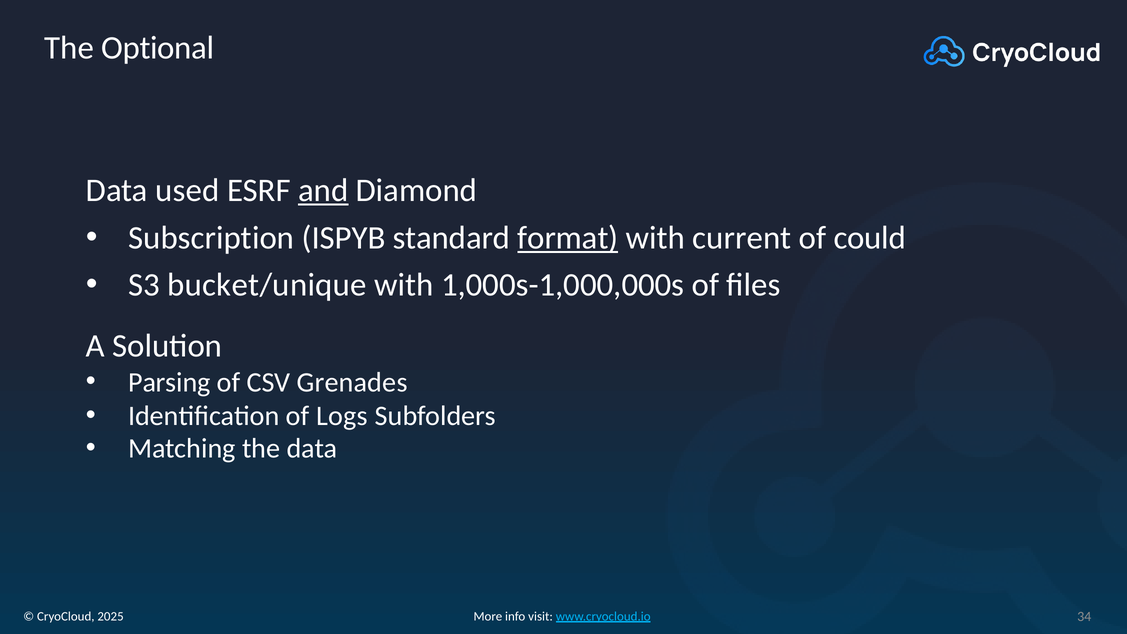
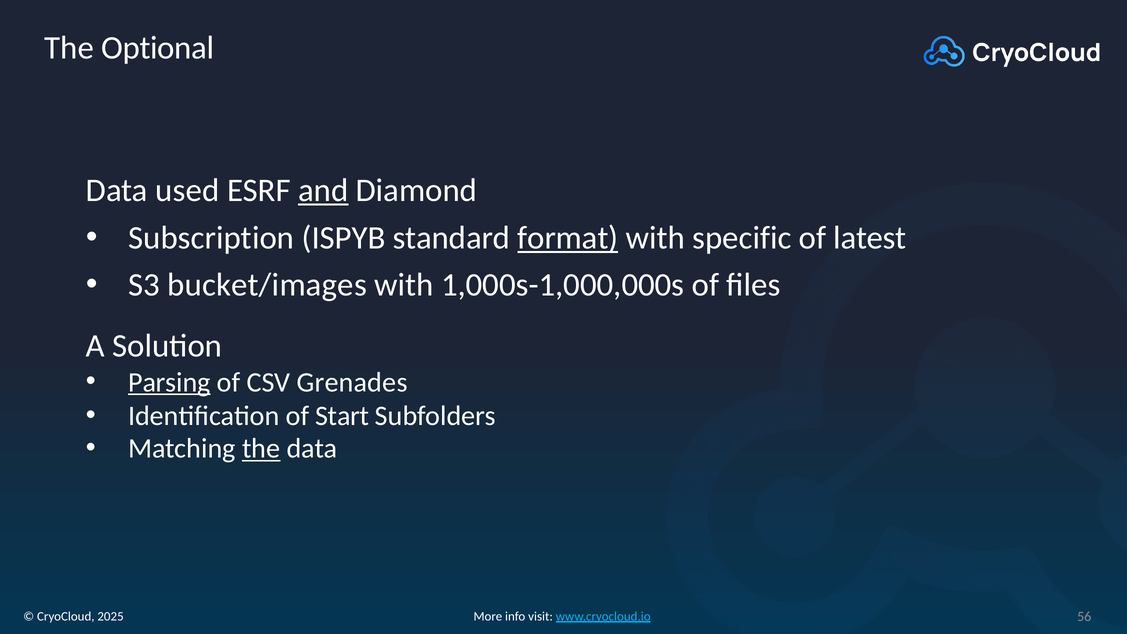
current: current -> specific
could: could -> latest
bucket/unique: bucket/unique -> bucket/images
Parsing underline: none -> present
Logs: Logs -> Start
the at (261, 449) underline: none -> present
34: 34 -> 56
